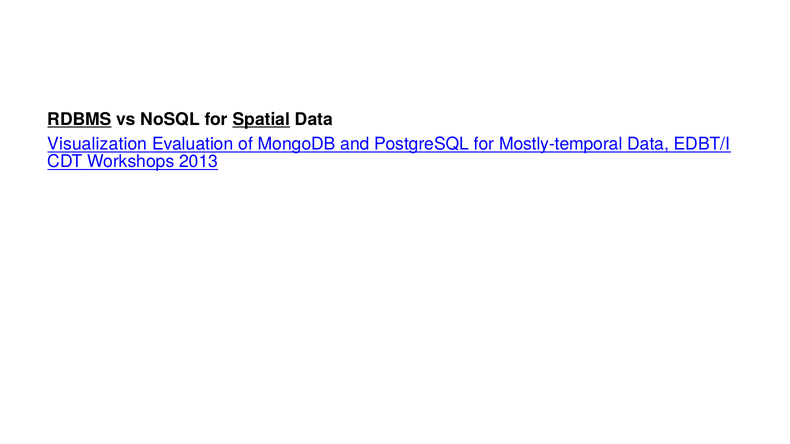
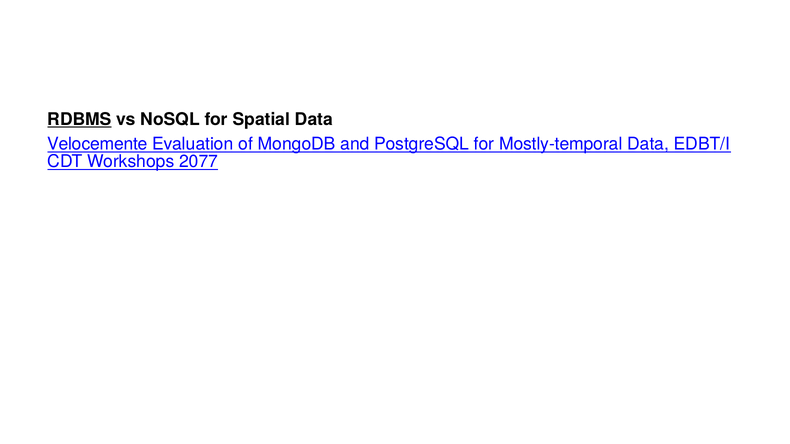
Spatial underline: present -> none
Visualization: Visualization -> Velocemente
2013: 2013 -> 2077
